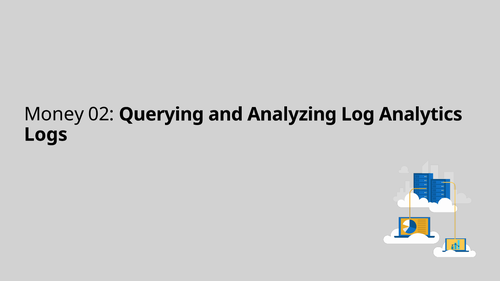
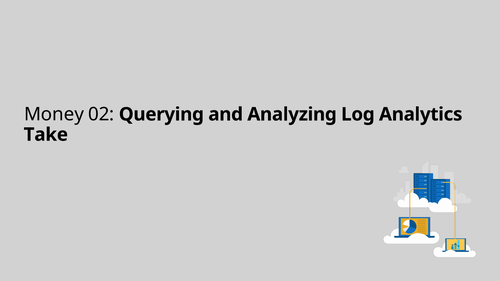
Logs: Logs -> Take
